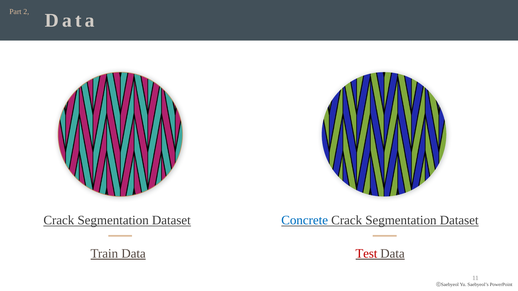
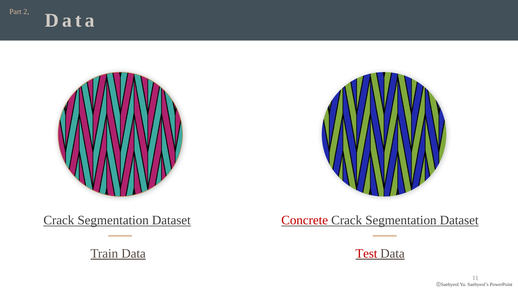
Concrete colour: blue -> red
